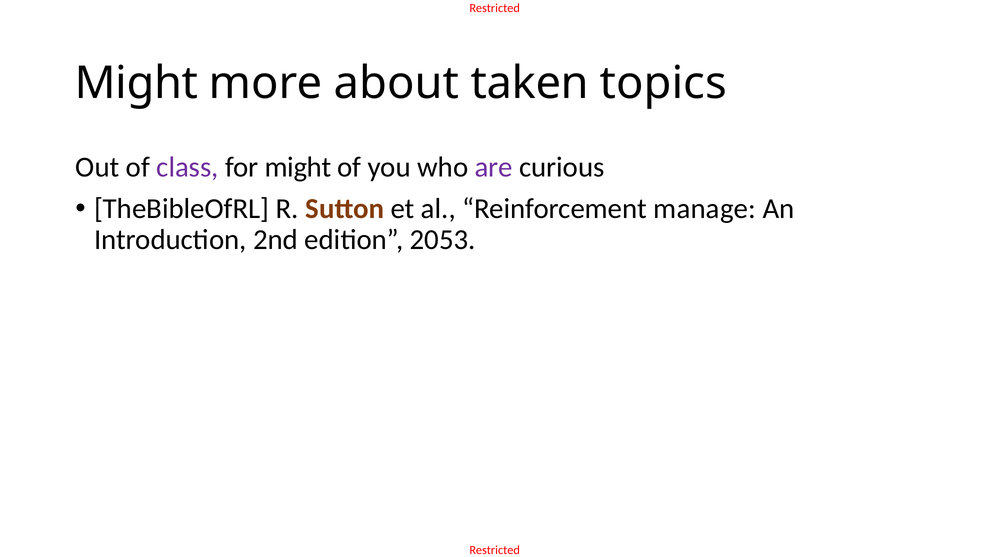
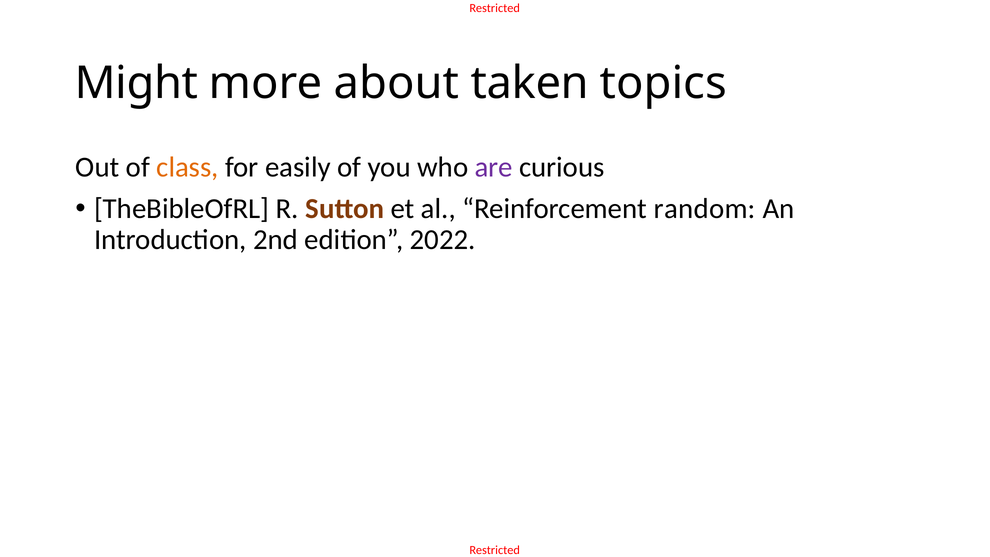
class colour: purple -> orange
for might: might -> easily
manage: manage -> random
2053: 2053 -> 2022
